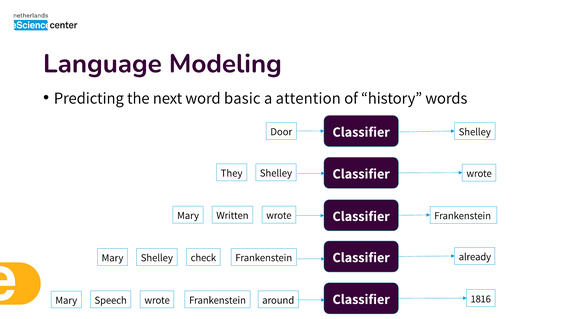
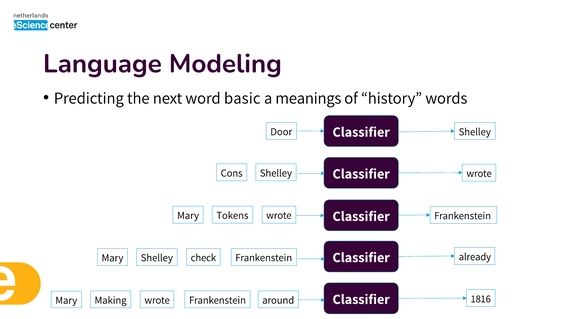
attention: attention -> meanings
They: They -> Cons
Written: Written -> Tokens
Speech: Speech -> Making
